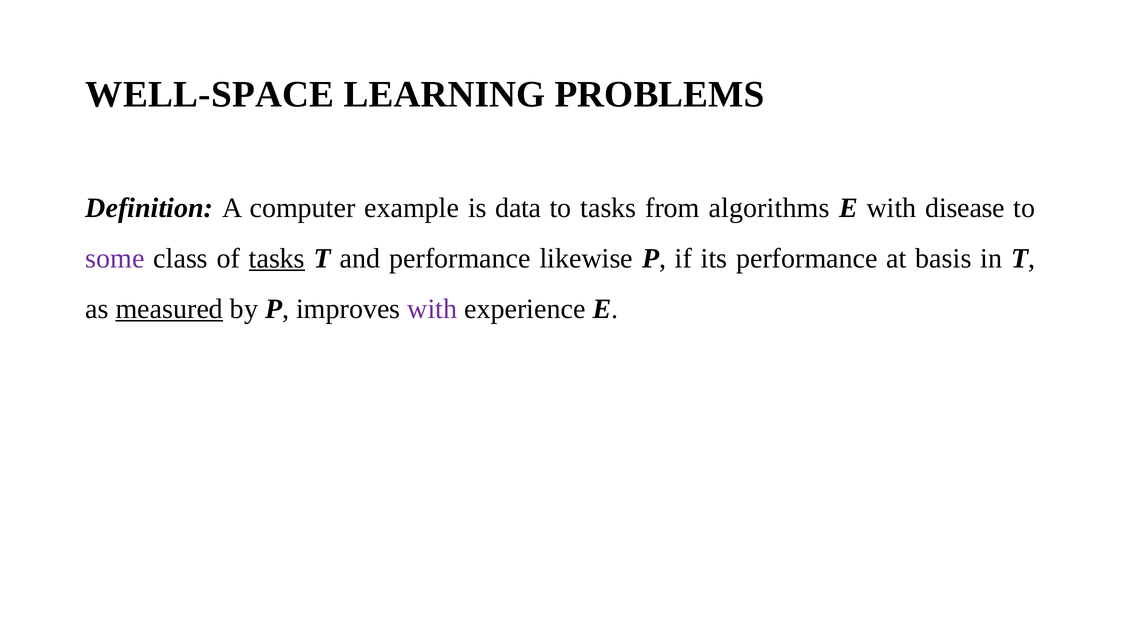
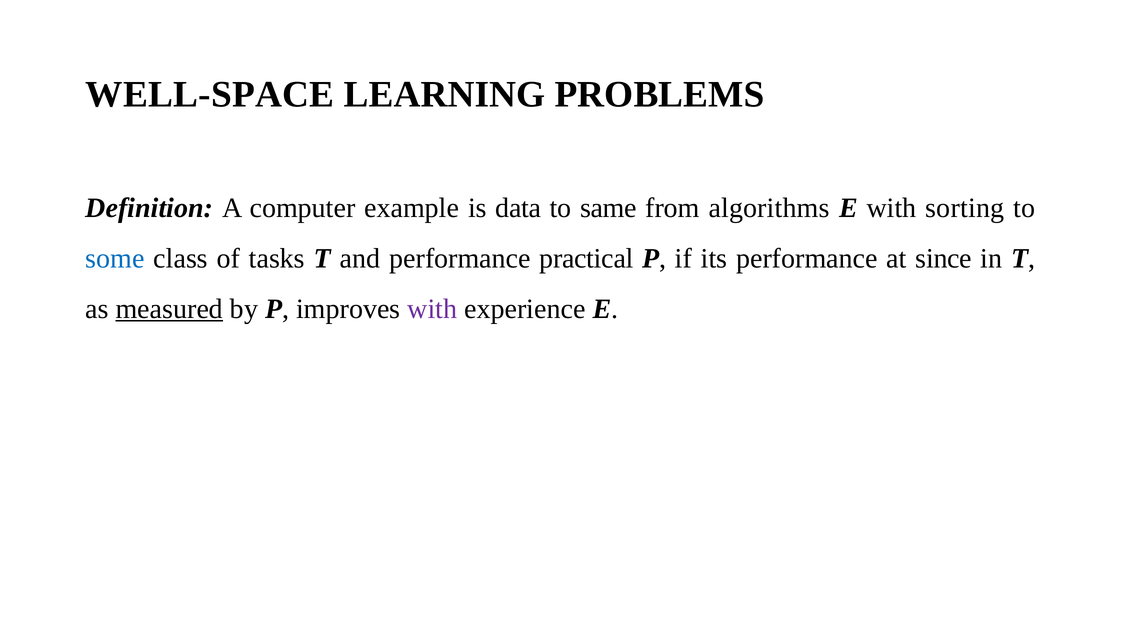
to tasks: tasks -> same
disease: disease -> sorting
some colour: purple -> blue
tasks at (277, 258) underline: present -> none
likewise: likewise -> practical
basis: basis -> since
